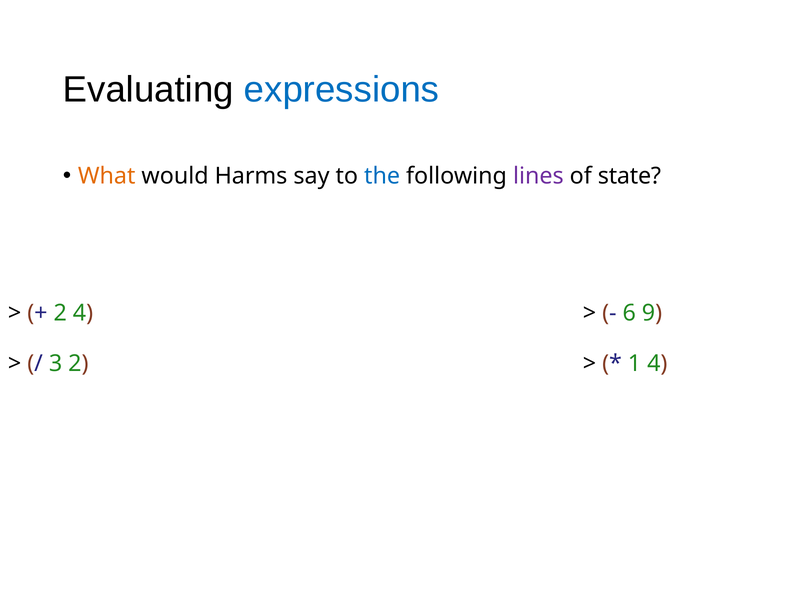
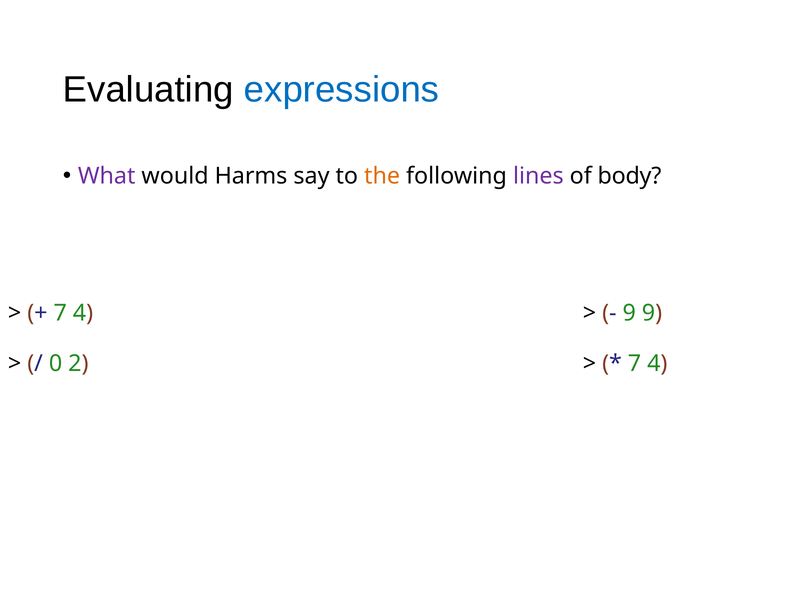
What colour: orange -> purple
the colour: blue -> orange
state: state -> body
2 at (60, 313): 2 -> 7
6 at (629, 313): 6 -> 9
3: 3 -> 0
1 at (635, 364): 1 -> 7
